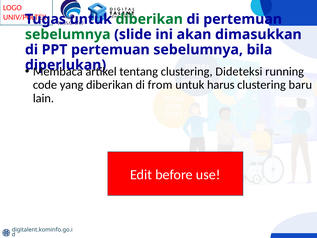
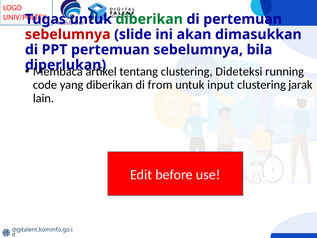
sebelumnya at (68, 34) colour: green -> red
harus: harus -> input
baru: baru -> jarak
